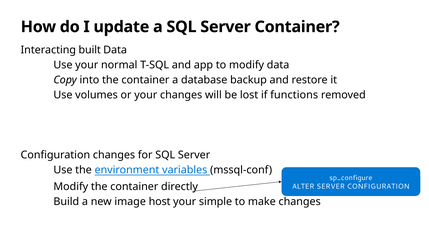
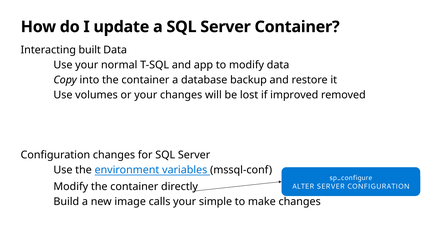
functions: functions -> improved
host: host -> calls
